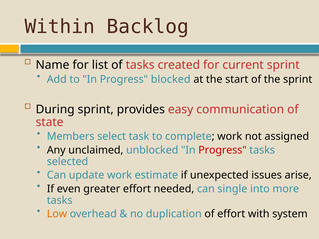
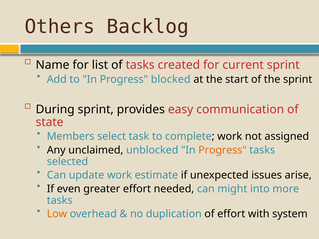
Within: Within -> Others
Progress at (223, 150) colour: red -> orange
single: single -> might
